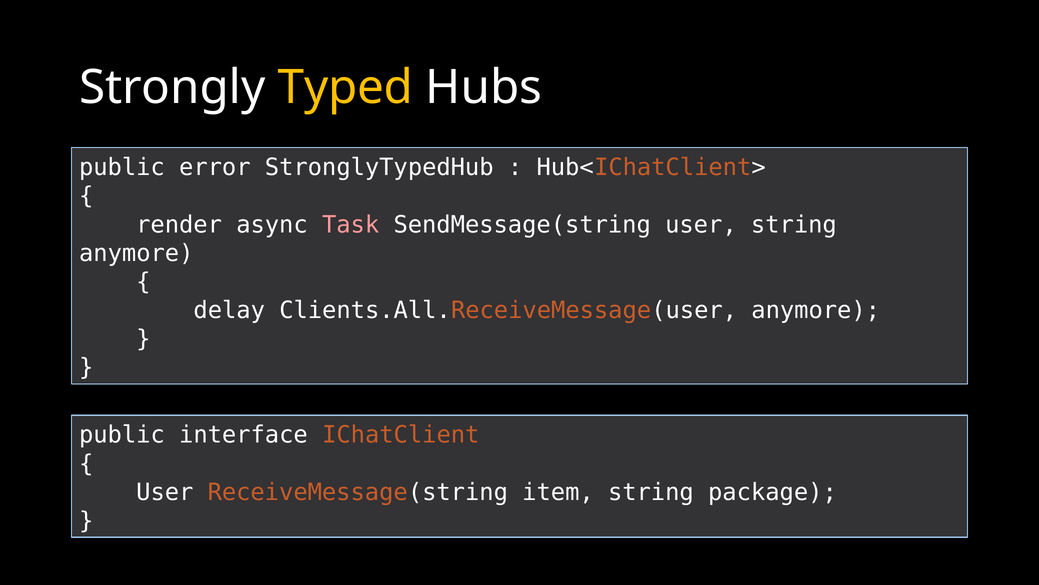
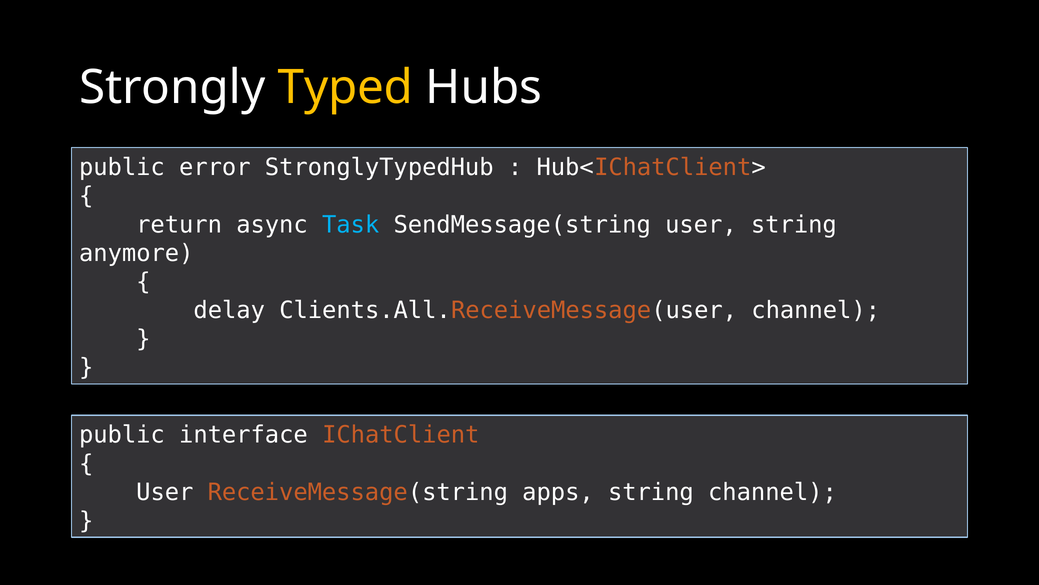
render: render -> return
Task colour: pink -> light blue
Clients.All.ReceiveMessage(user anymore: anymore -> channel
item: item -> apps
string package: package -> channel
